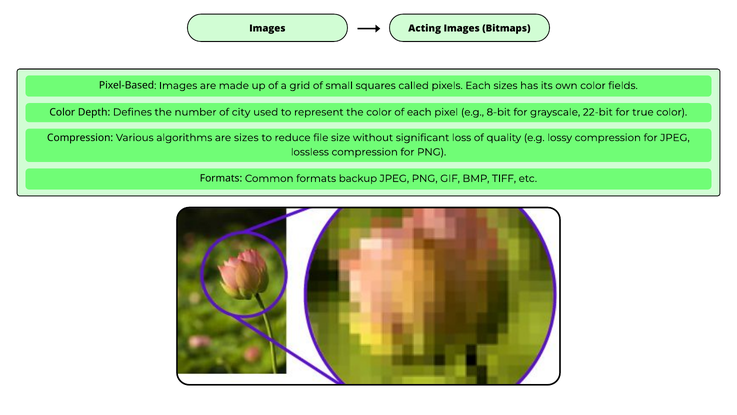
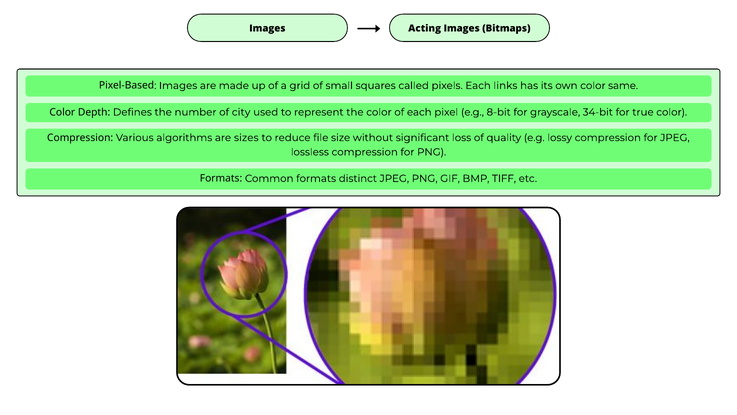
Each sizes: sizes -> links
fields: fields -> same
22-bit: 22-bit -> 34-bit
backup: backup -> distinct
